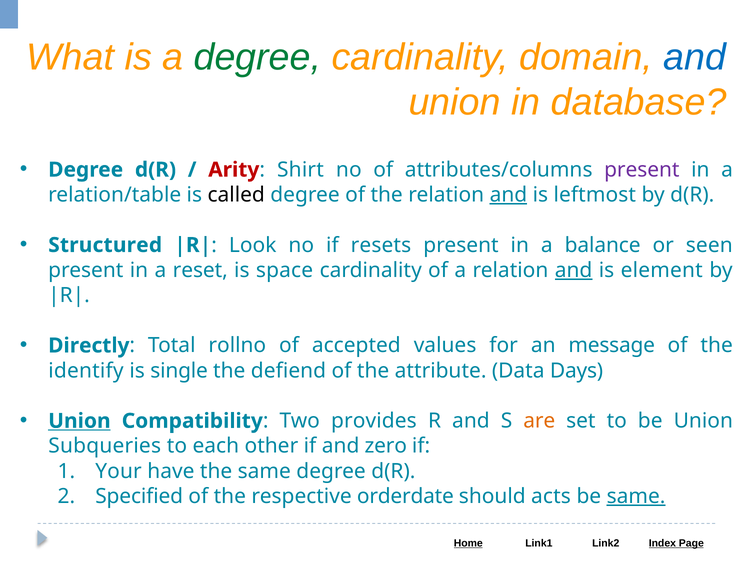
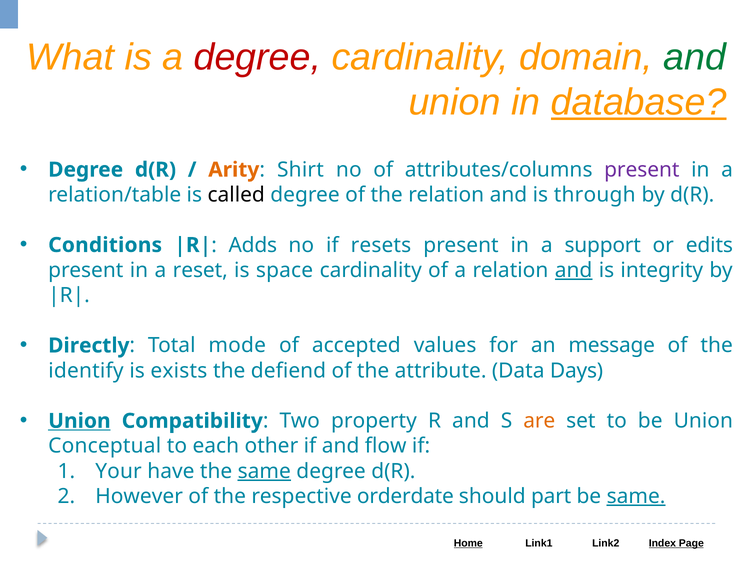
degree at (257, 57) colour: green -> red
and at (695, 57) colour: blue -> green
database underline: none -> present
Arity colour: red -> orange
and at (508, 195) underline: present -> none
leftmost: leftmost -> through
Structured: Structured -> Conditions
Look: Look -> Adds
balance: balance -> support
seen: seen -> edits
element: element -> integrity
rollno: rollno -> mode
single: single -> exists
provides: provides -> property
Subqueries: Subqueries -> Conceptual
zero: zero -> flow
same at (264, 471) underline: none -> present
Specified: Specified -> However
acts: acts -> part
